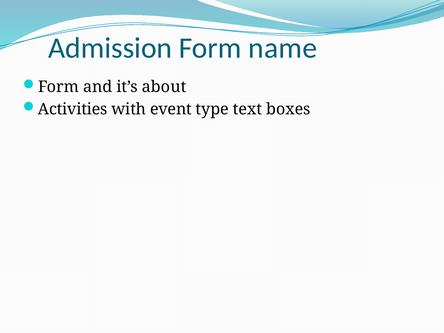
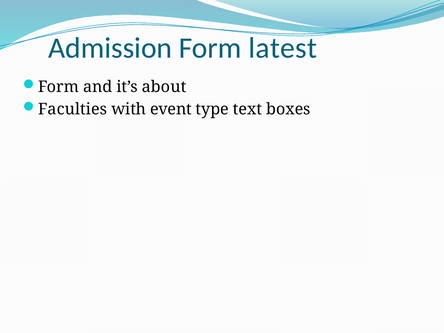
name: name -> latest
Activities: Activities -> Faculties
